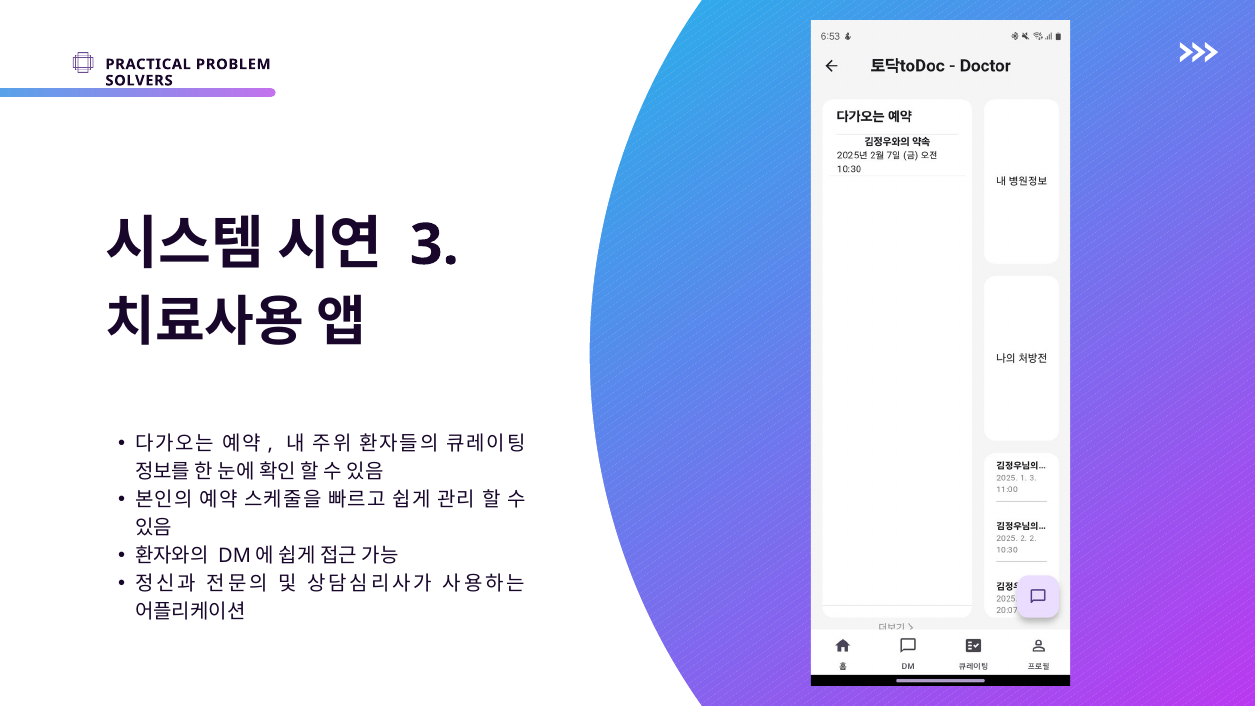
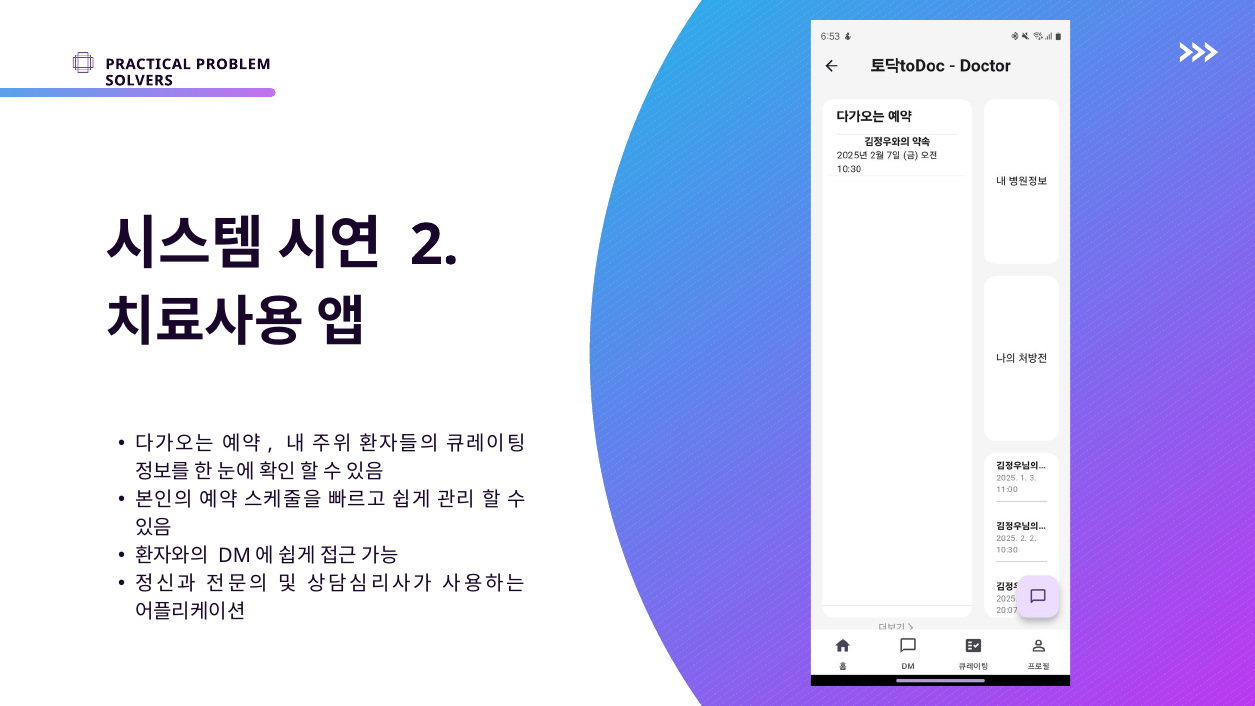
3: 3 -> 2
